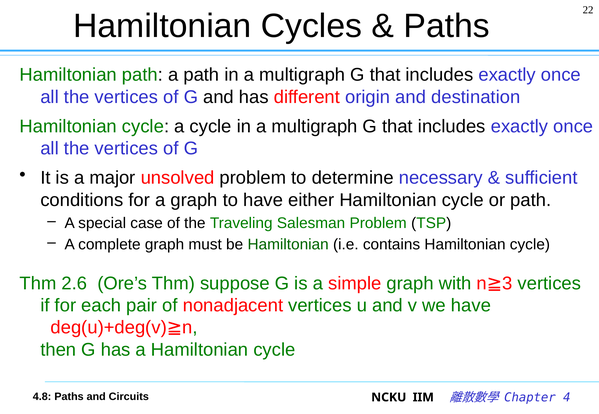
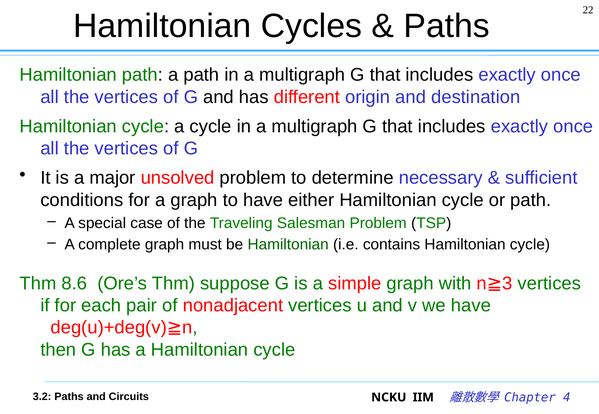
2.6: 2.6 -> 8.6
4.8: 4.8 -> 3.2
